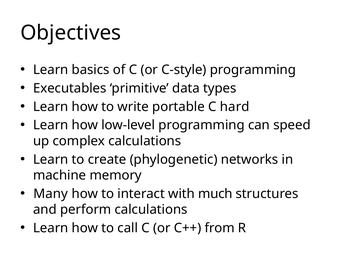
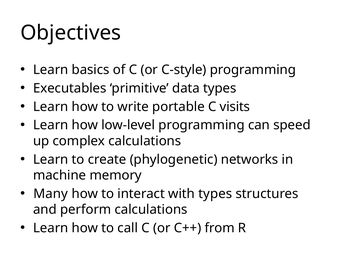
hard: hard -> visits
with much: much -> types
